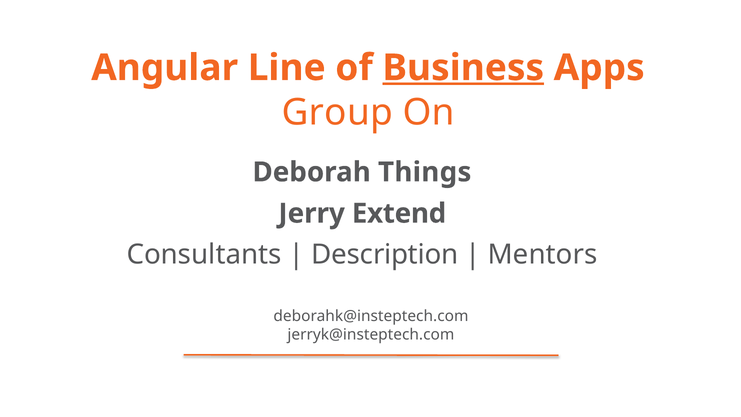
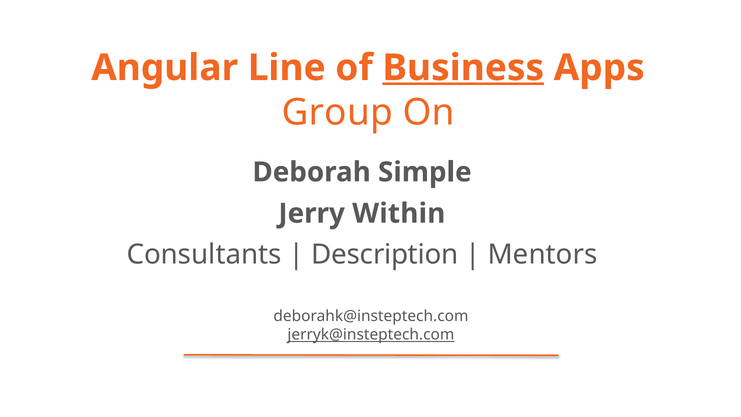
Things: Things -> Simple
Extend: Extend -> Within
jerryk@insteptech.com underline: none -> present
